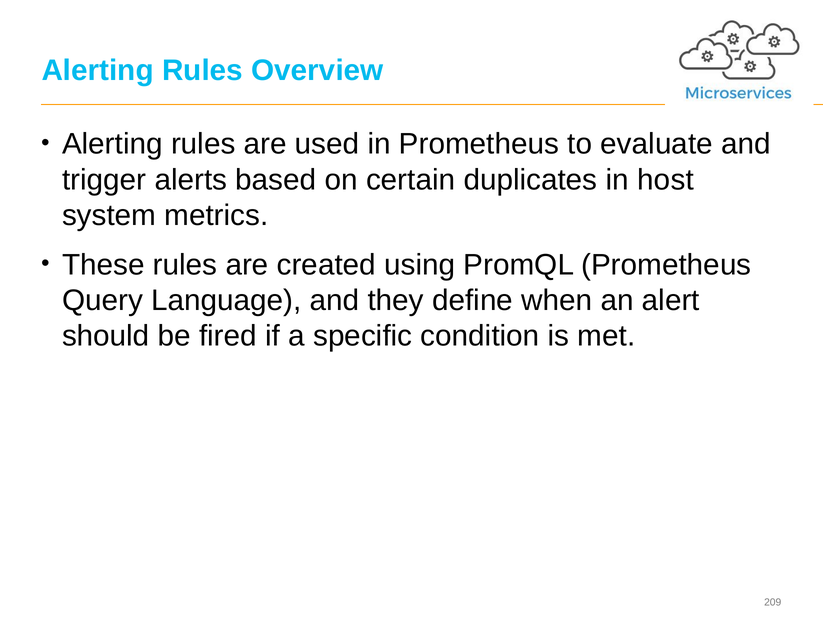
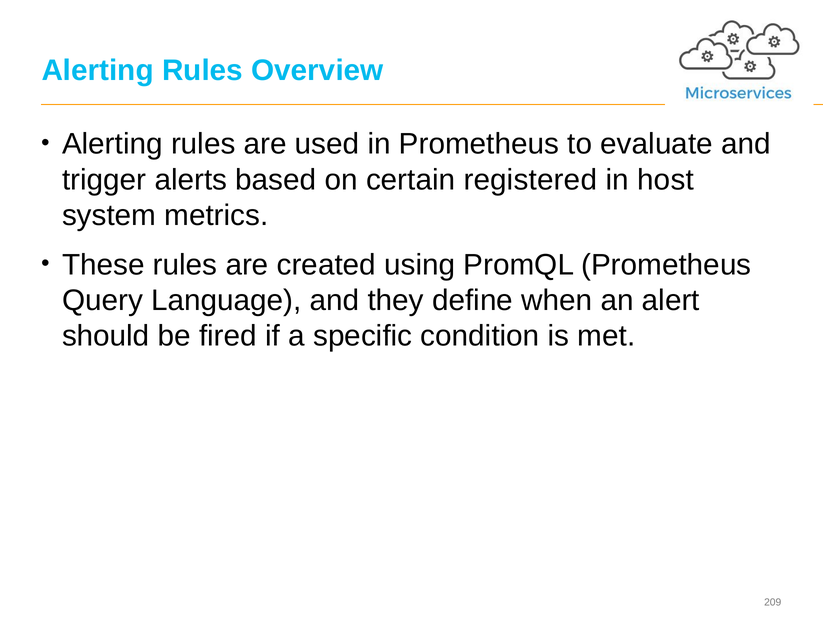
duplicates: duplicates -> registered
